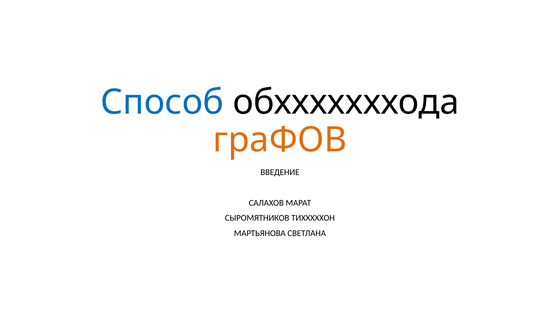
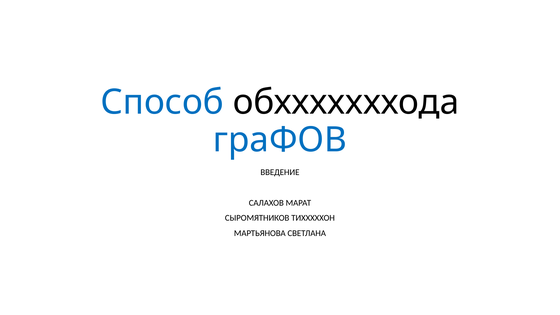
граФОВ colour: orange -> blue
